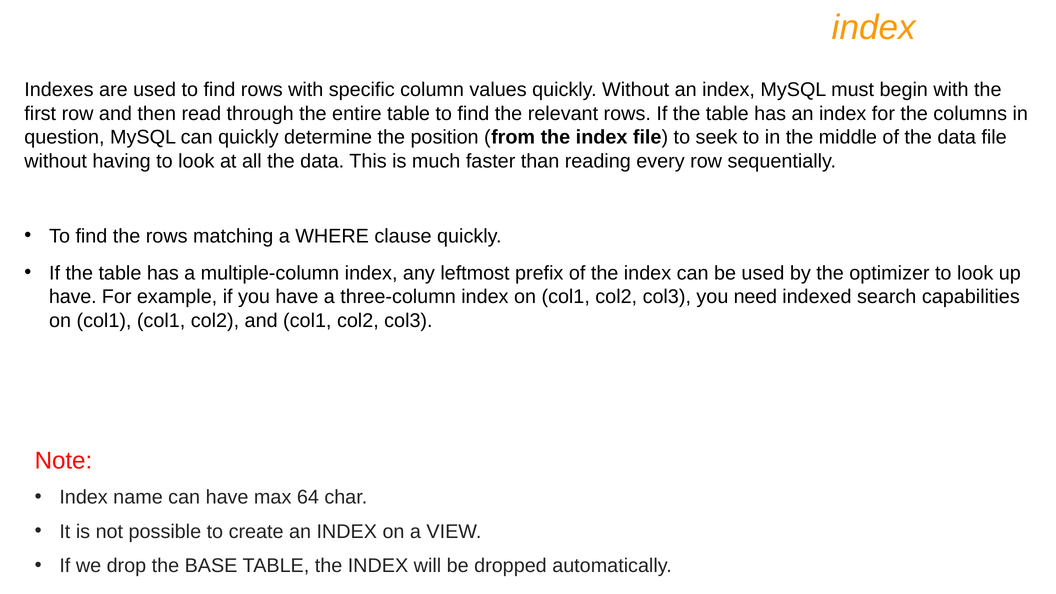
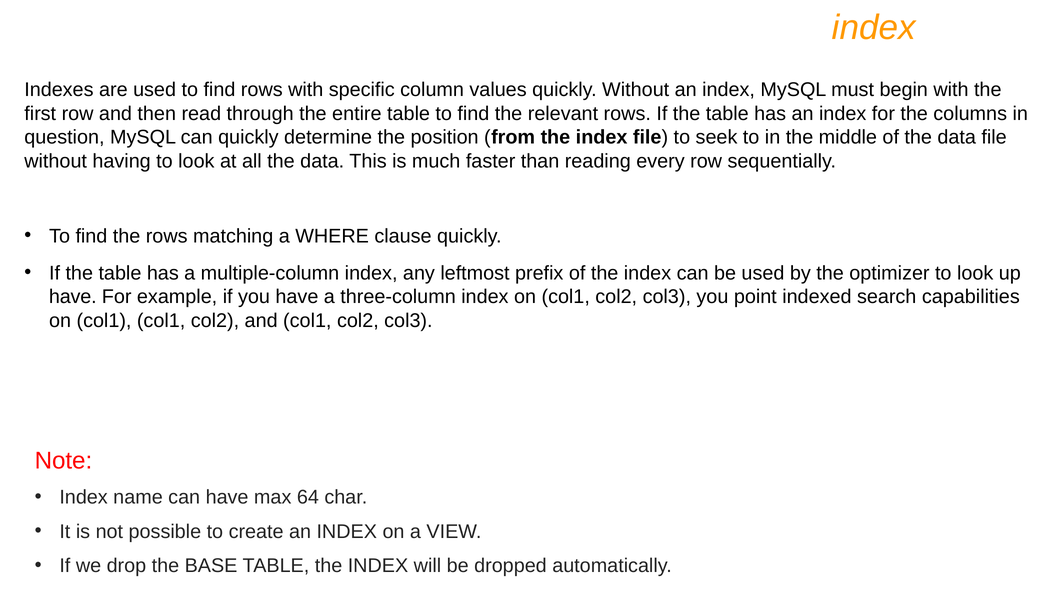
need: need -> point
